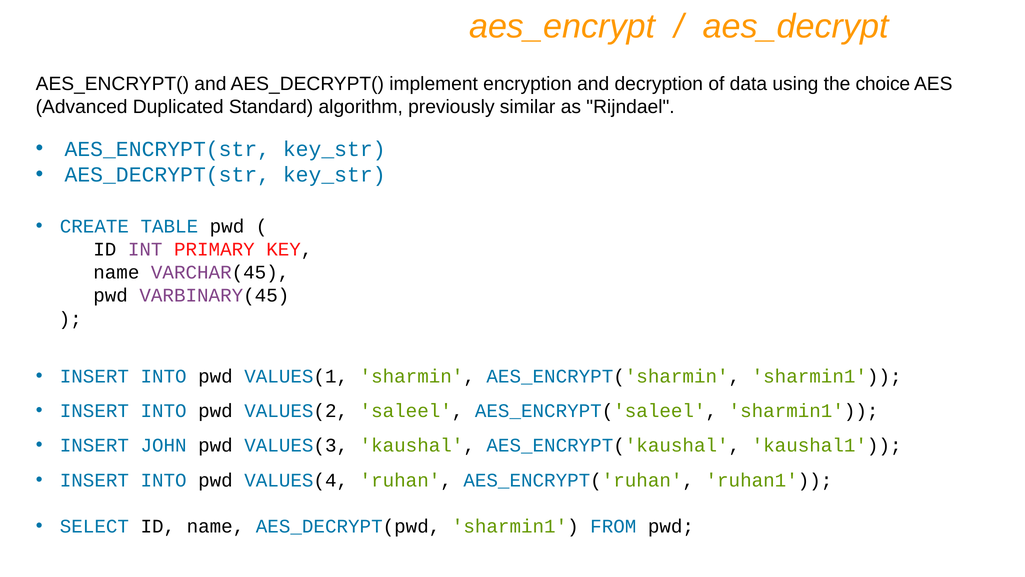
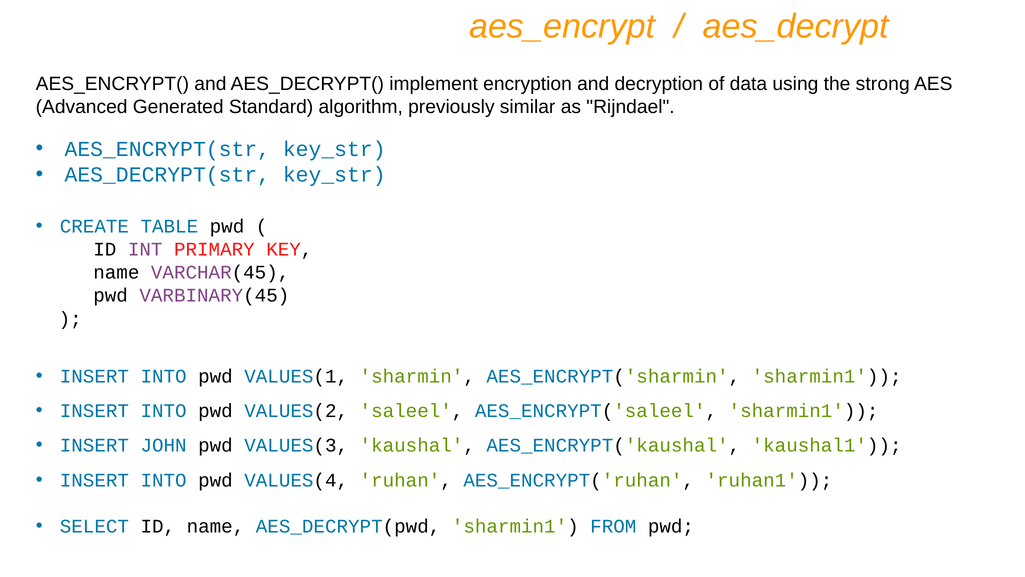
choice: choice -> strong
Duplicated: Duplicated -> Generated
